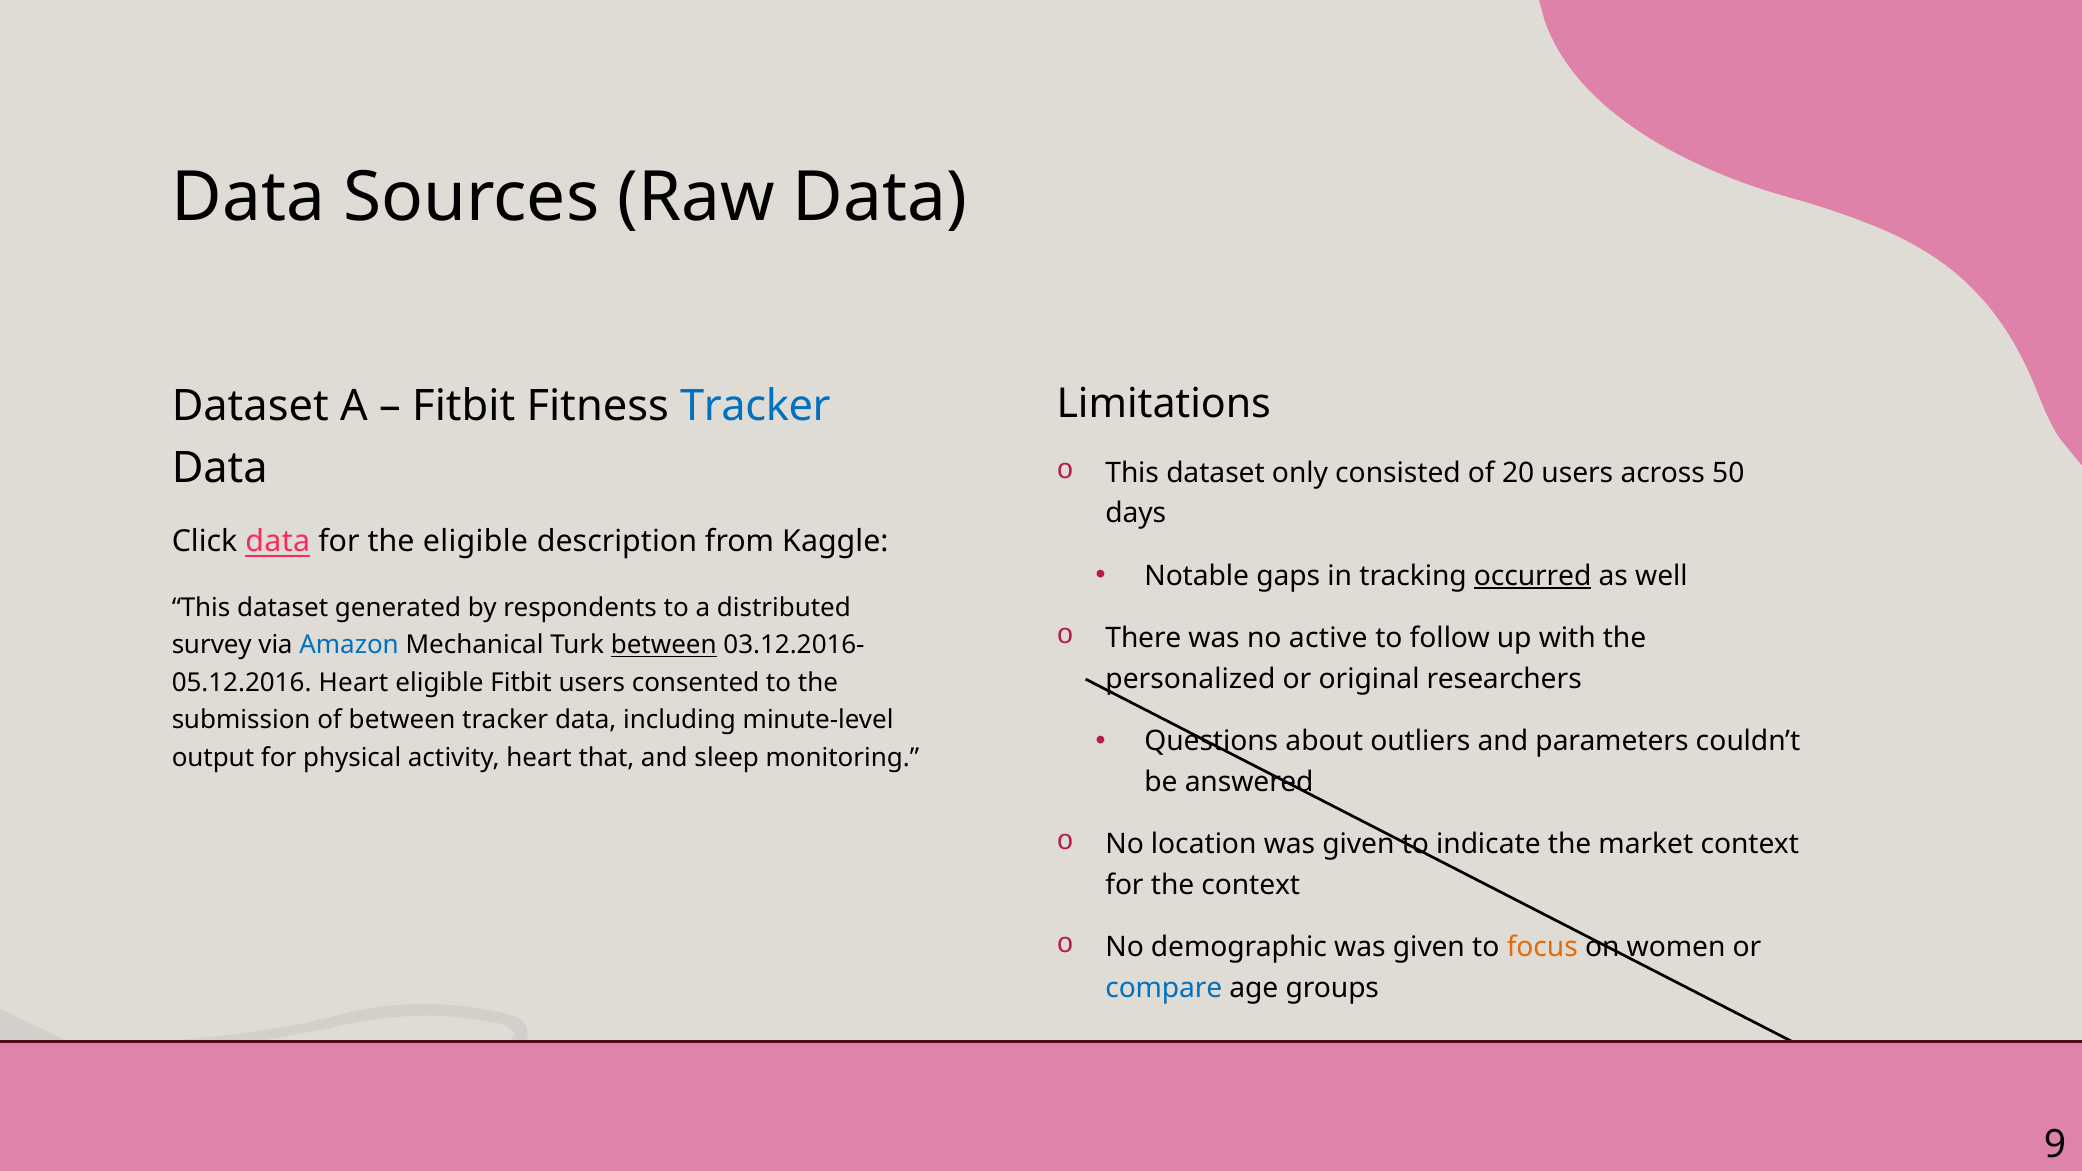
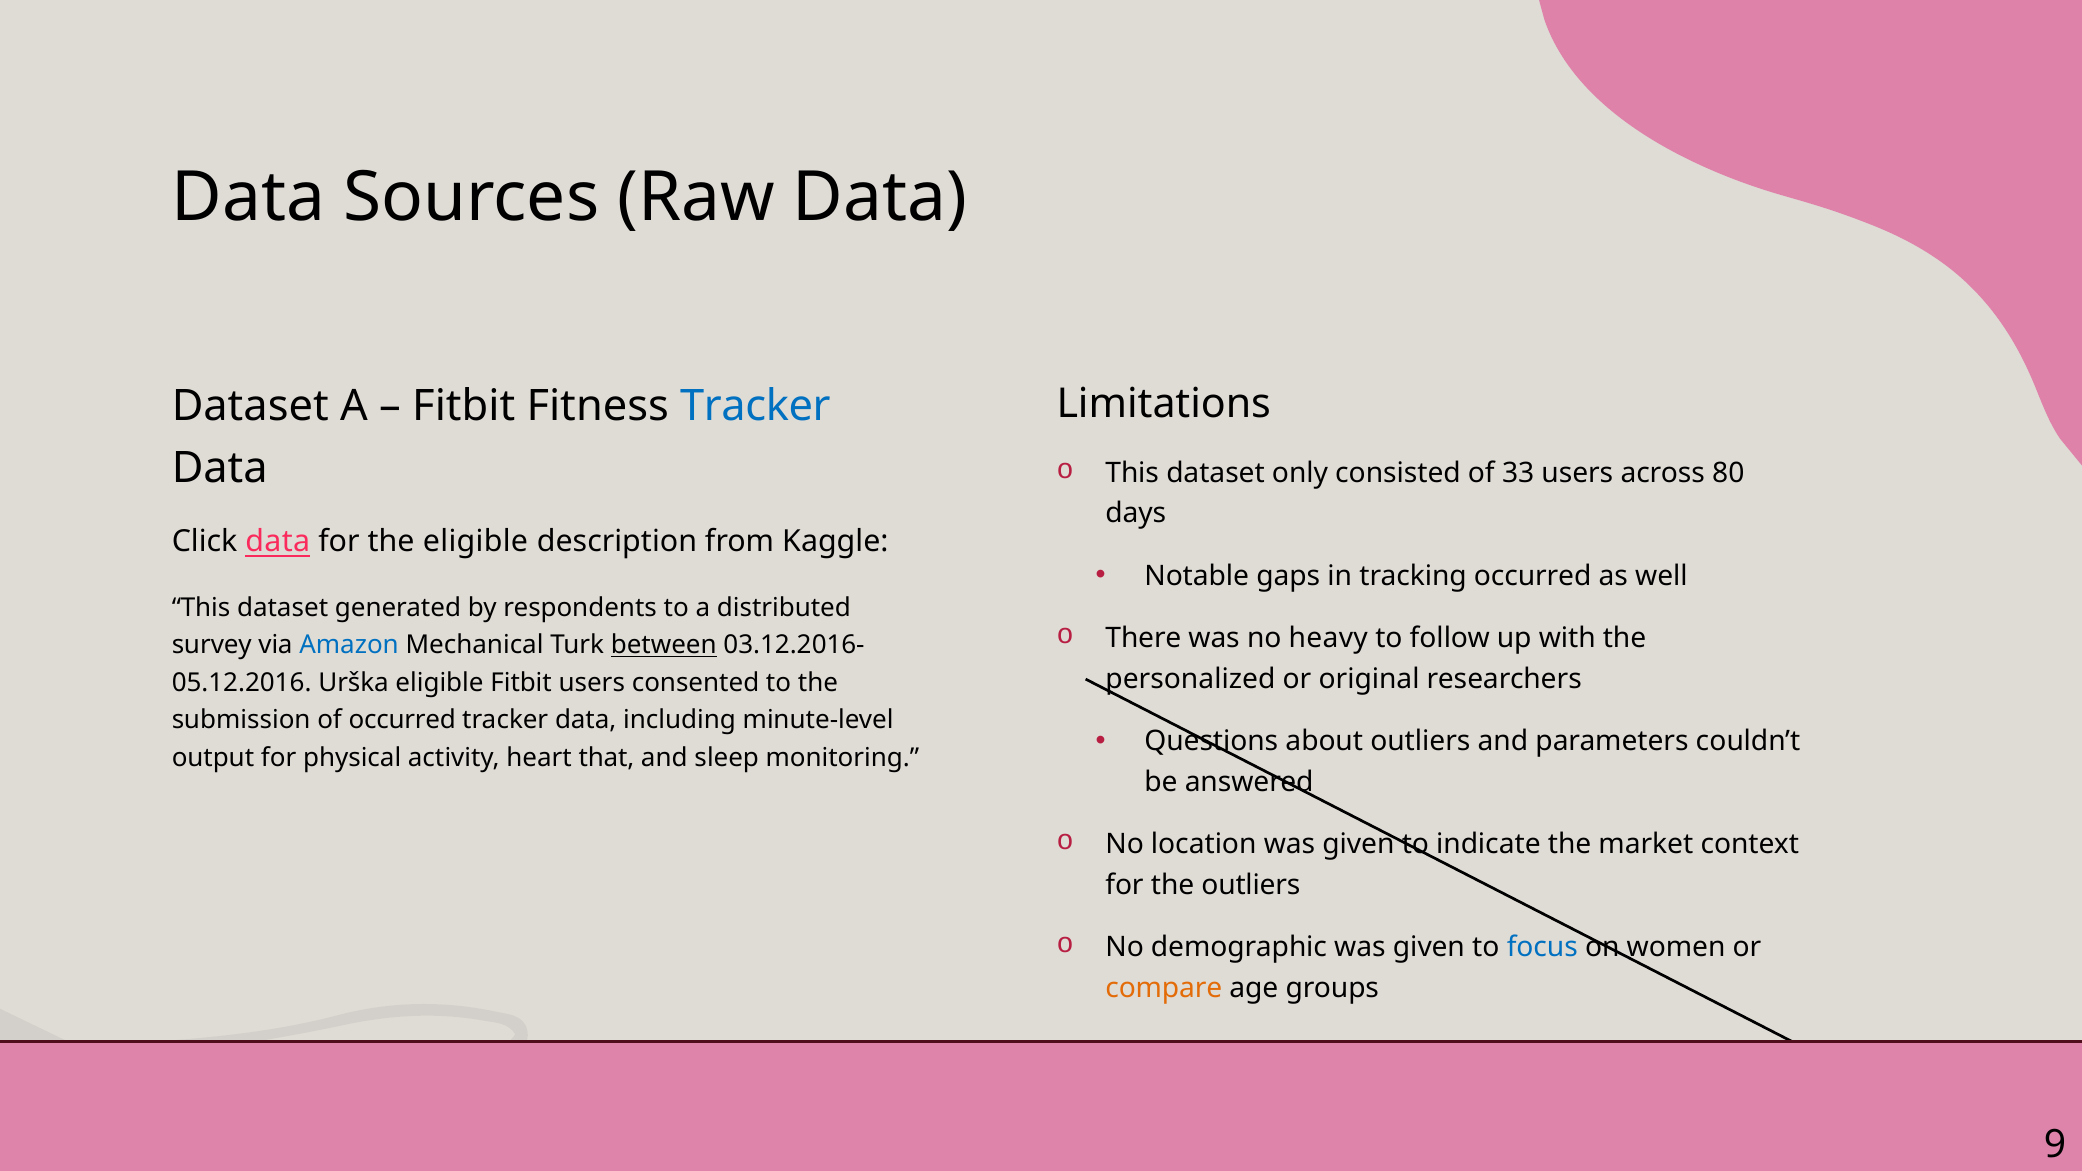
20: 20 -> 33
50: 50 -> 80
occurred at (1533, 576) underline: present -> none
active: active -> heavy
Heart at (353, 683): Heart -> Urška
of between: between -> occurred
the context: context -> outliers
focus colour: orange -> blue
compare colour: blue -> orange
